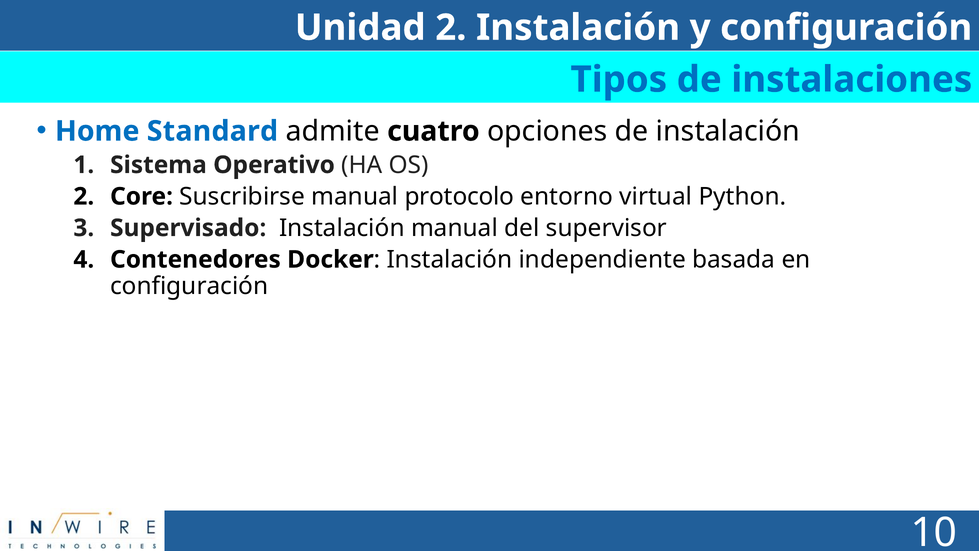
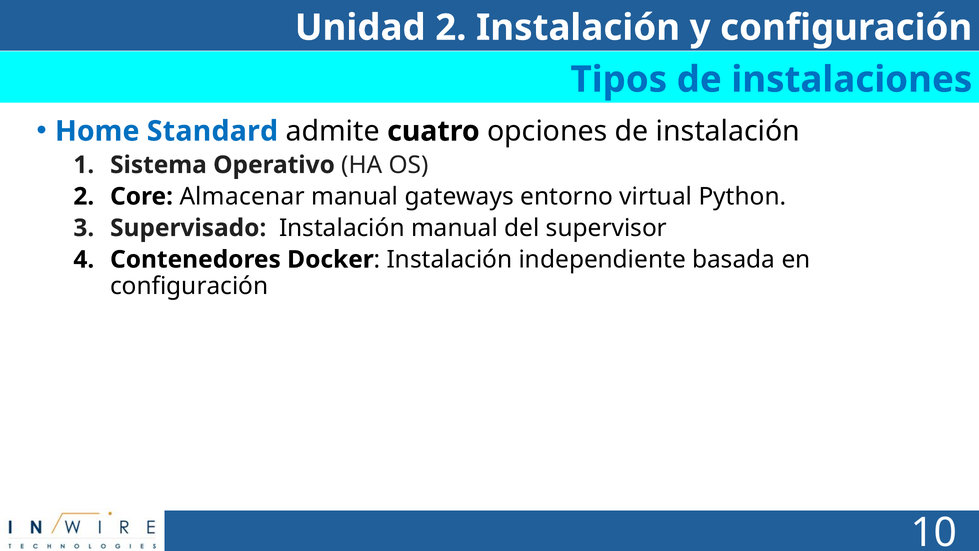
Suscribirse: Suscribirse -> Almacenar
protocolo: protocolo -> gateways
